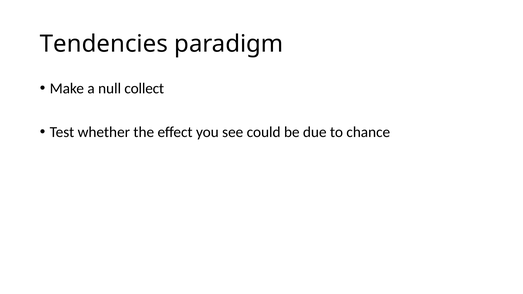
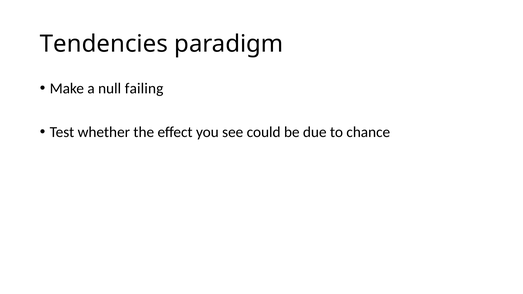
collect: collect -> failing
